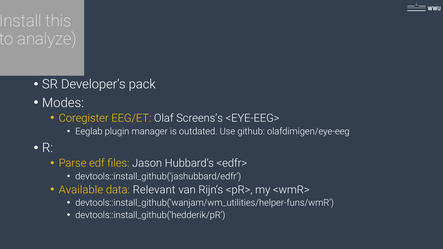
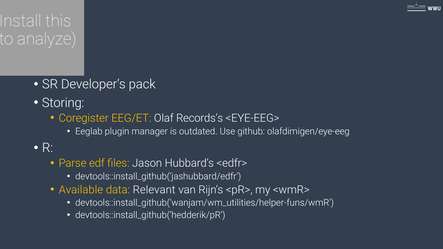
Modes: Modes -> Storing
Screens‘s: Screens‘s -> Records‘s
